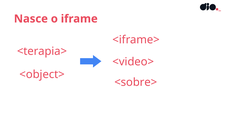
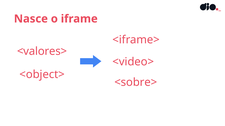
<terapia>: <terapia> -> <valores>
